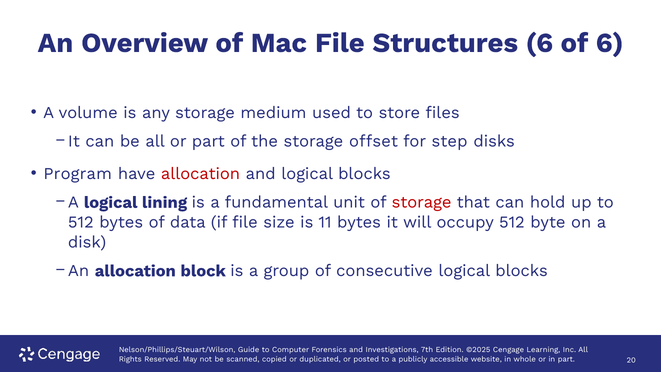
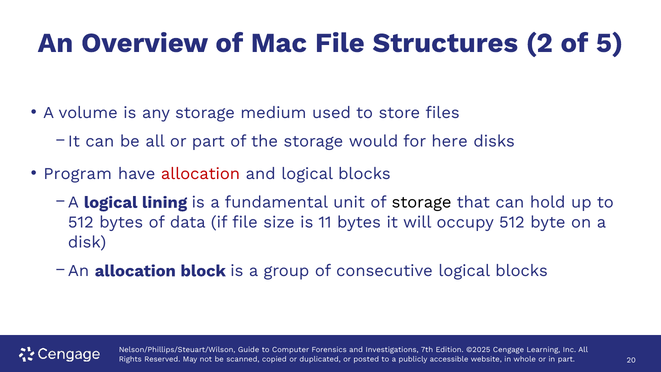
Structures 6: 6 -> 2
of 6: 6 -> 5
offset: offset -> would
step: step -> here
storage at (422, 202) colour: red -> black
